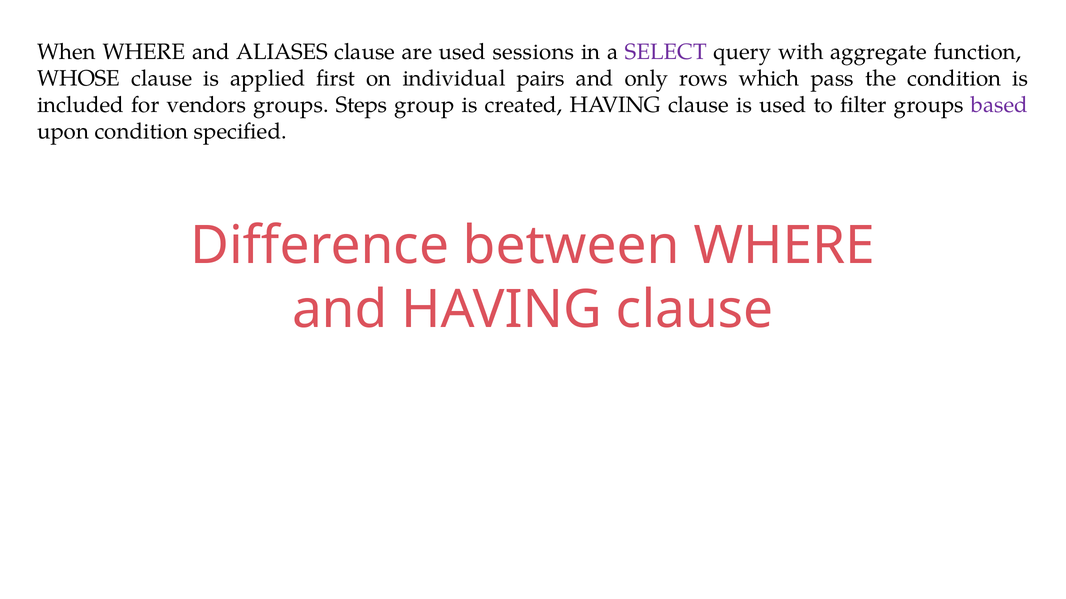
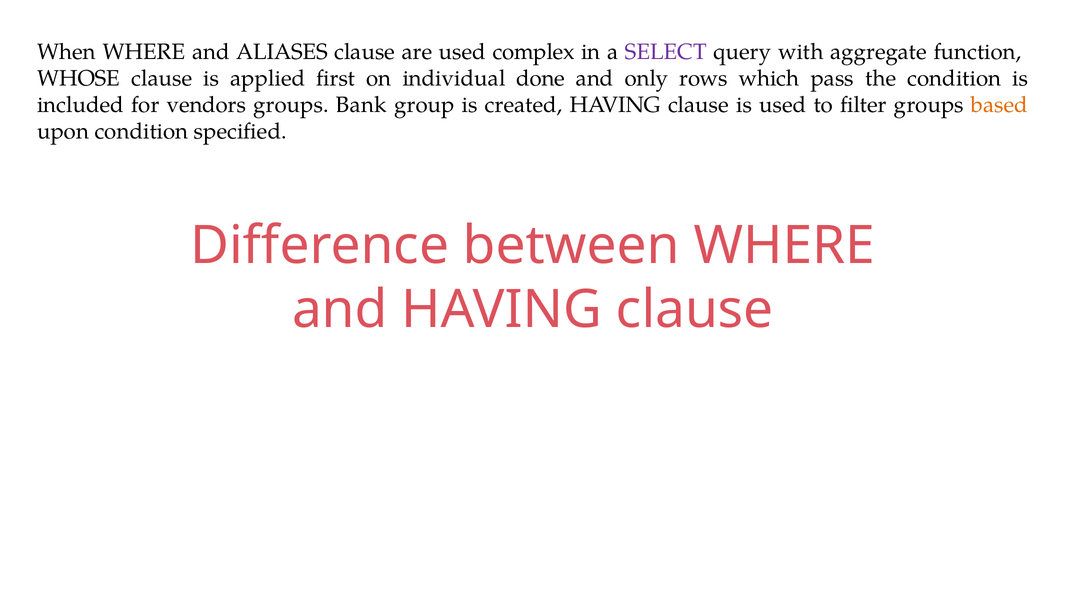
sessions: sessions -> complex
pairs: pairs -> done
Steps: Steps -> Bank
based colour: purple -> orange
